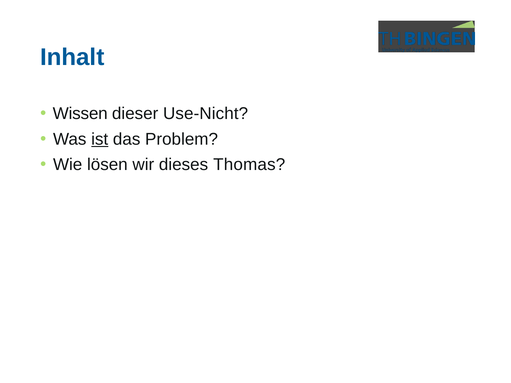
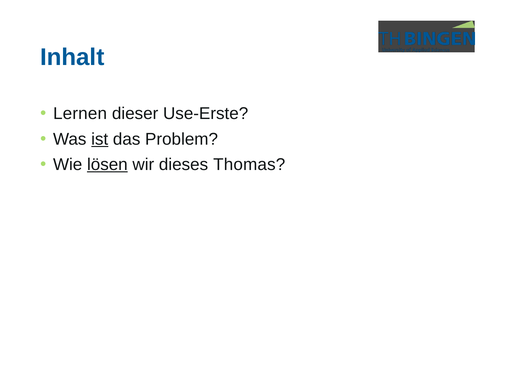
Wissen: Wissen -> Lernen
Use-Nicht: Use-Nicht -> Use-Erste
lösen underline: none -> present
